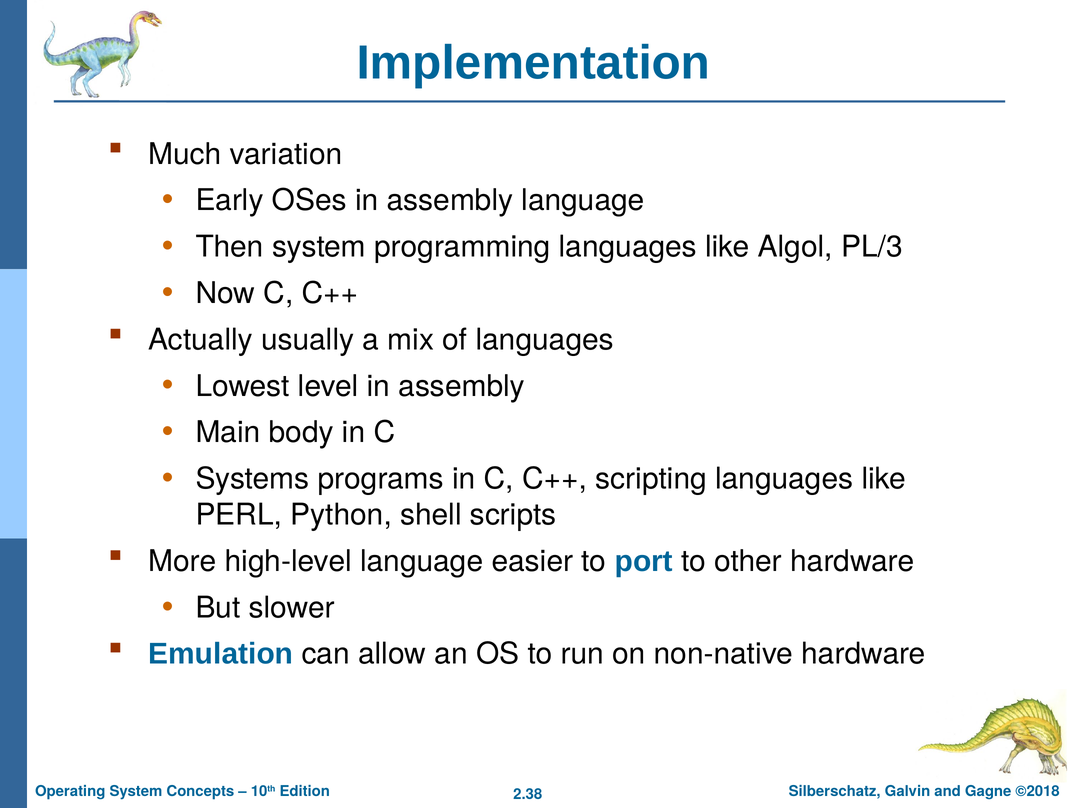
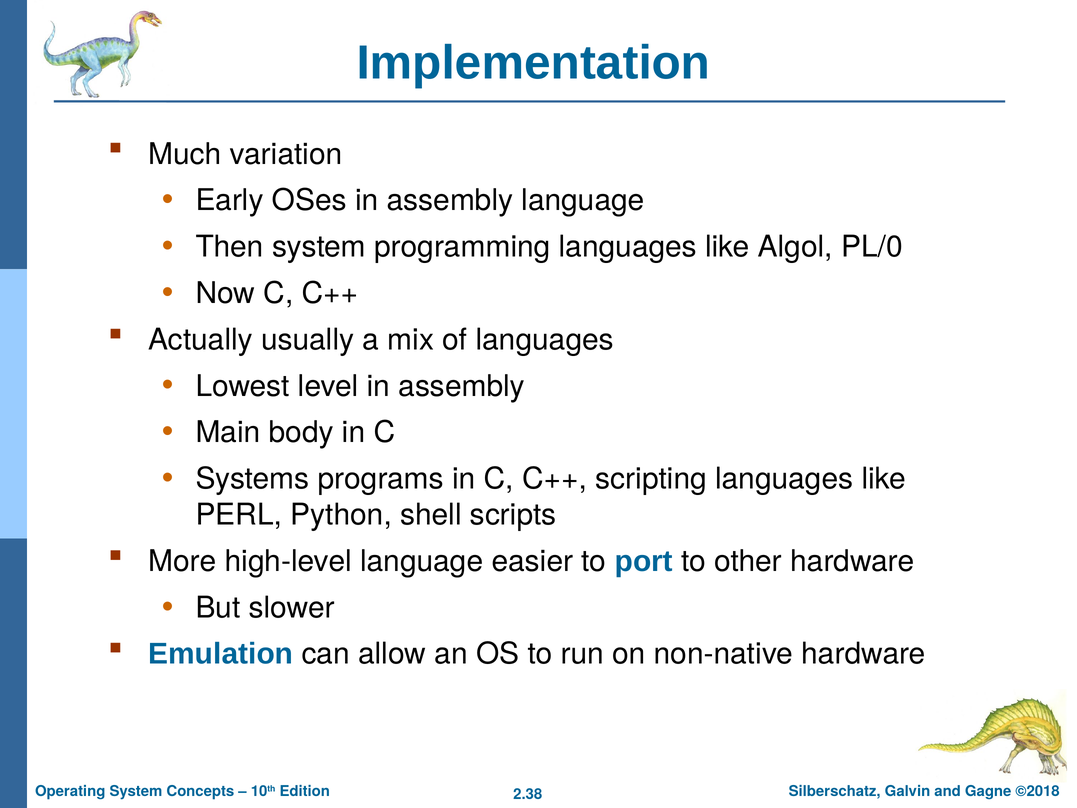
PL/3: PL/3 -> PL/0
